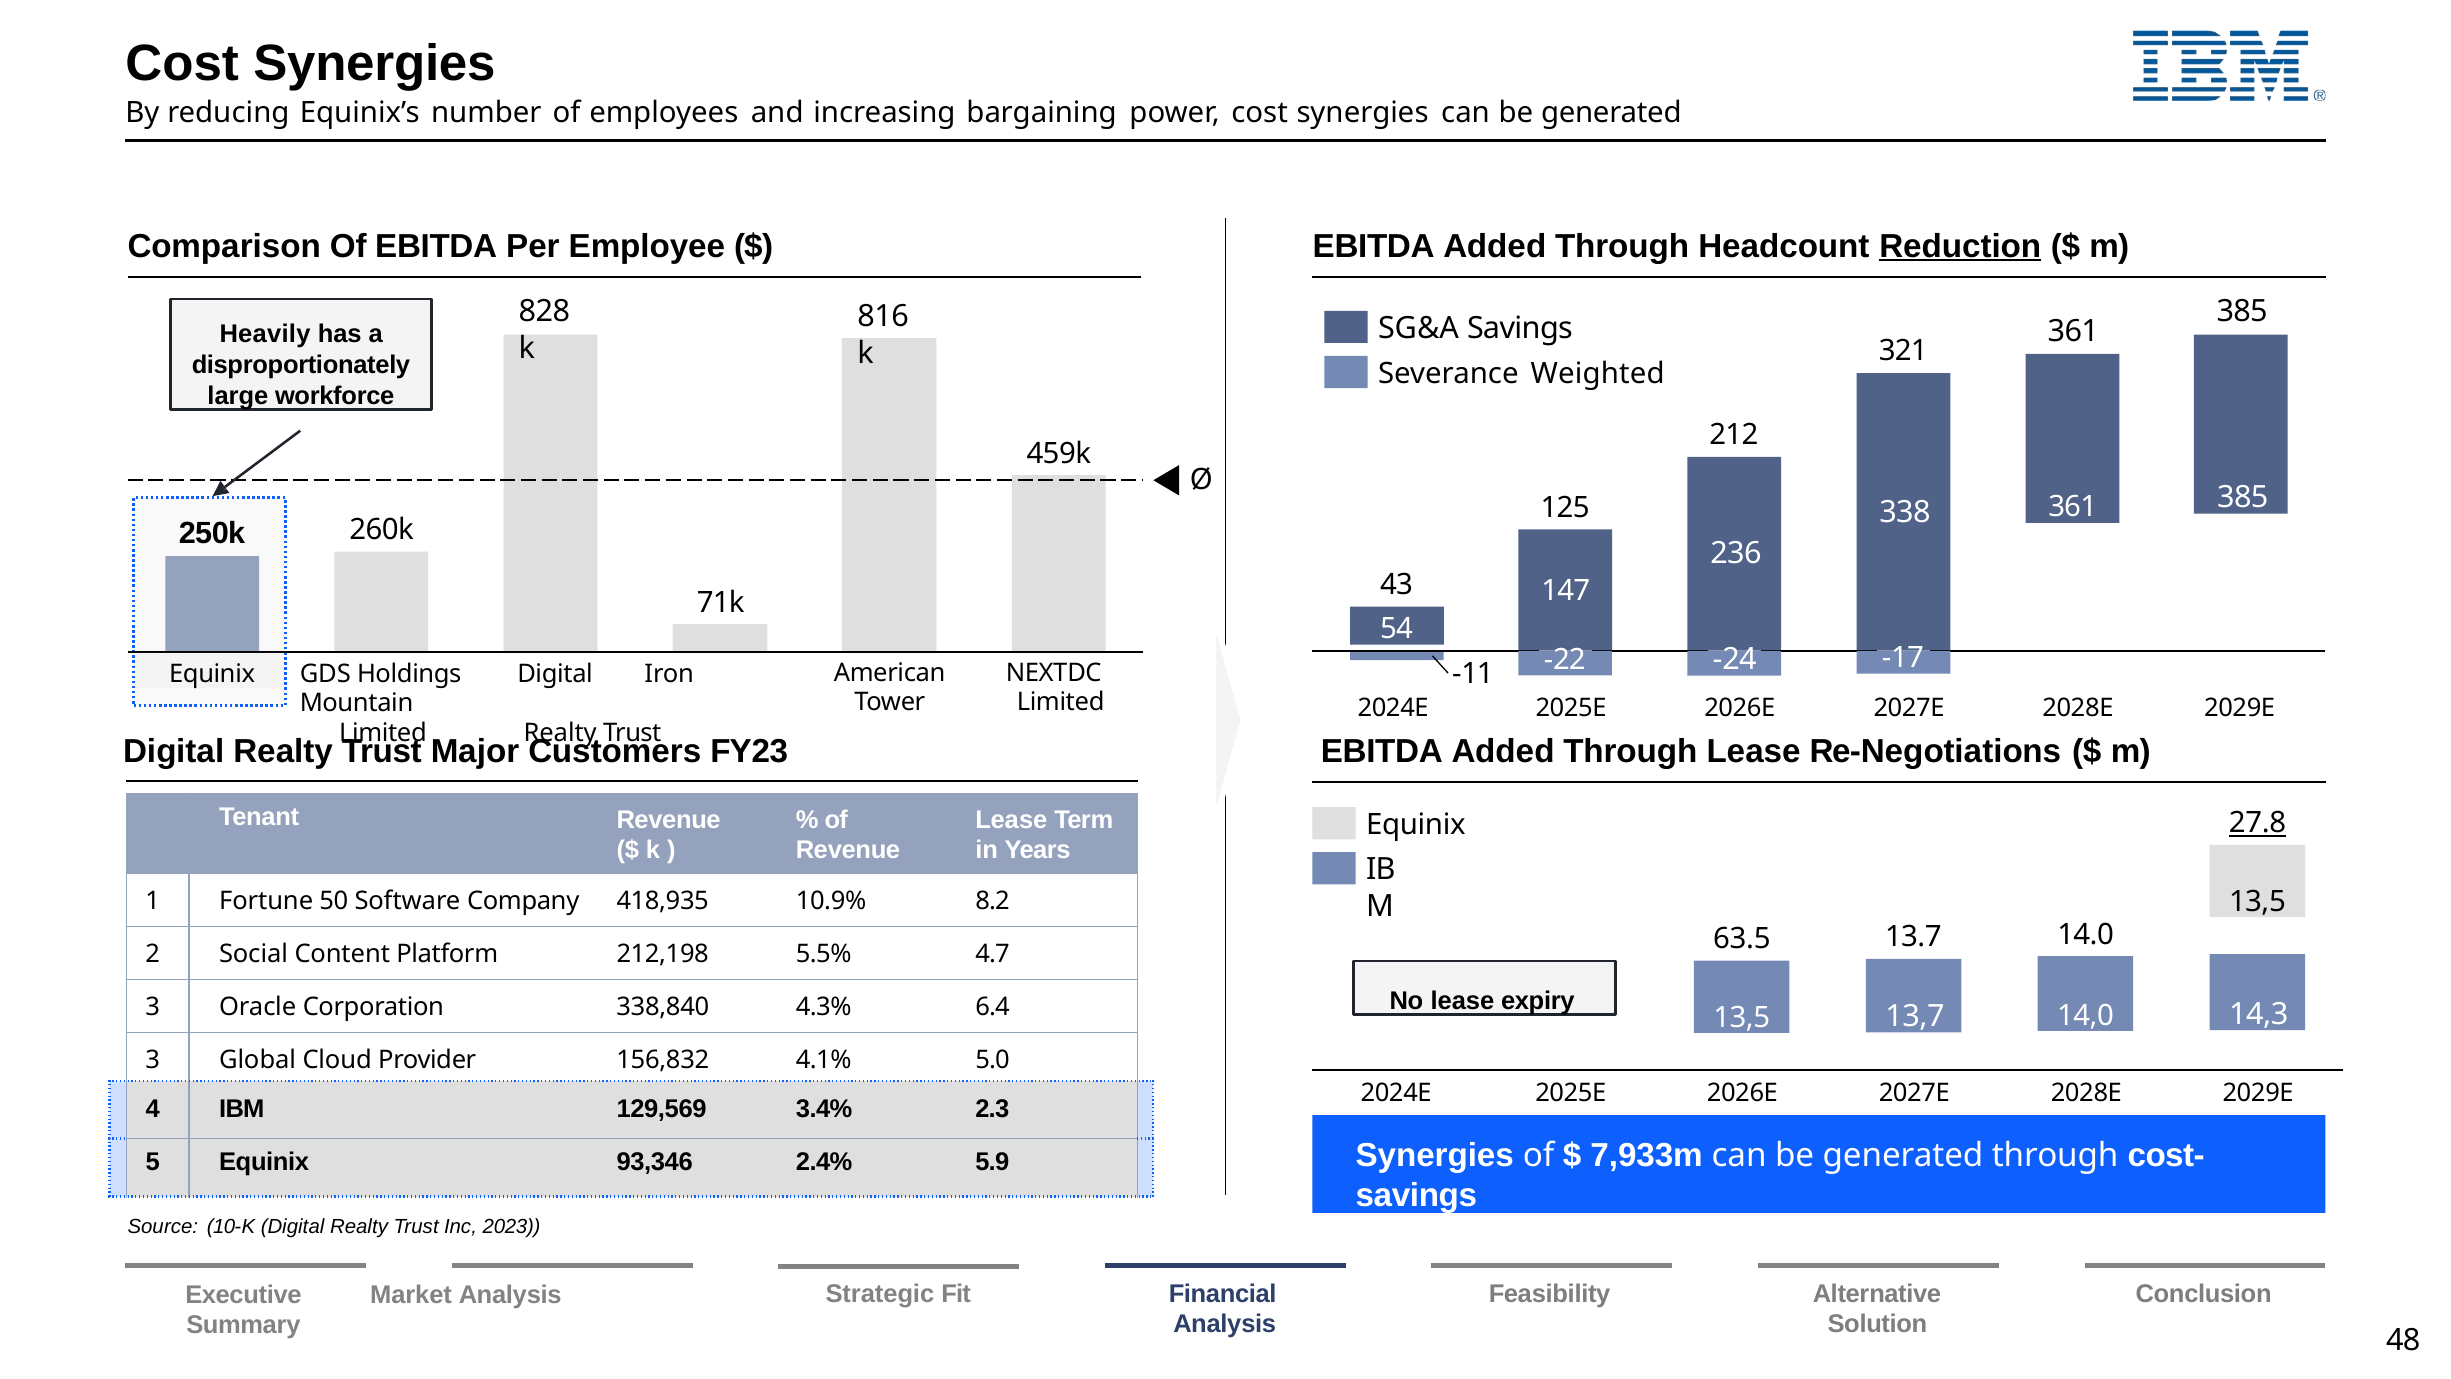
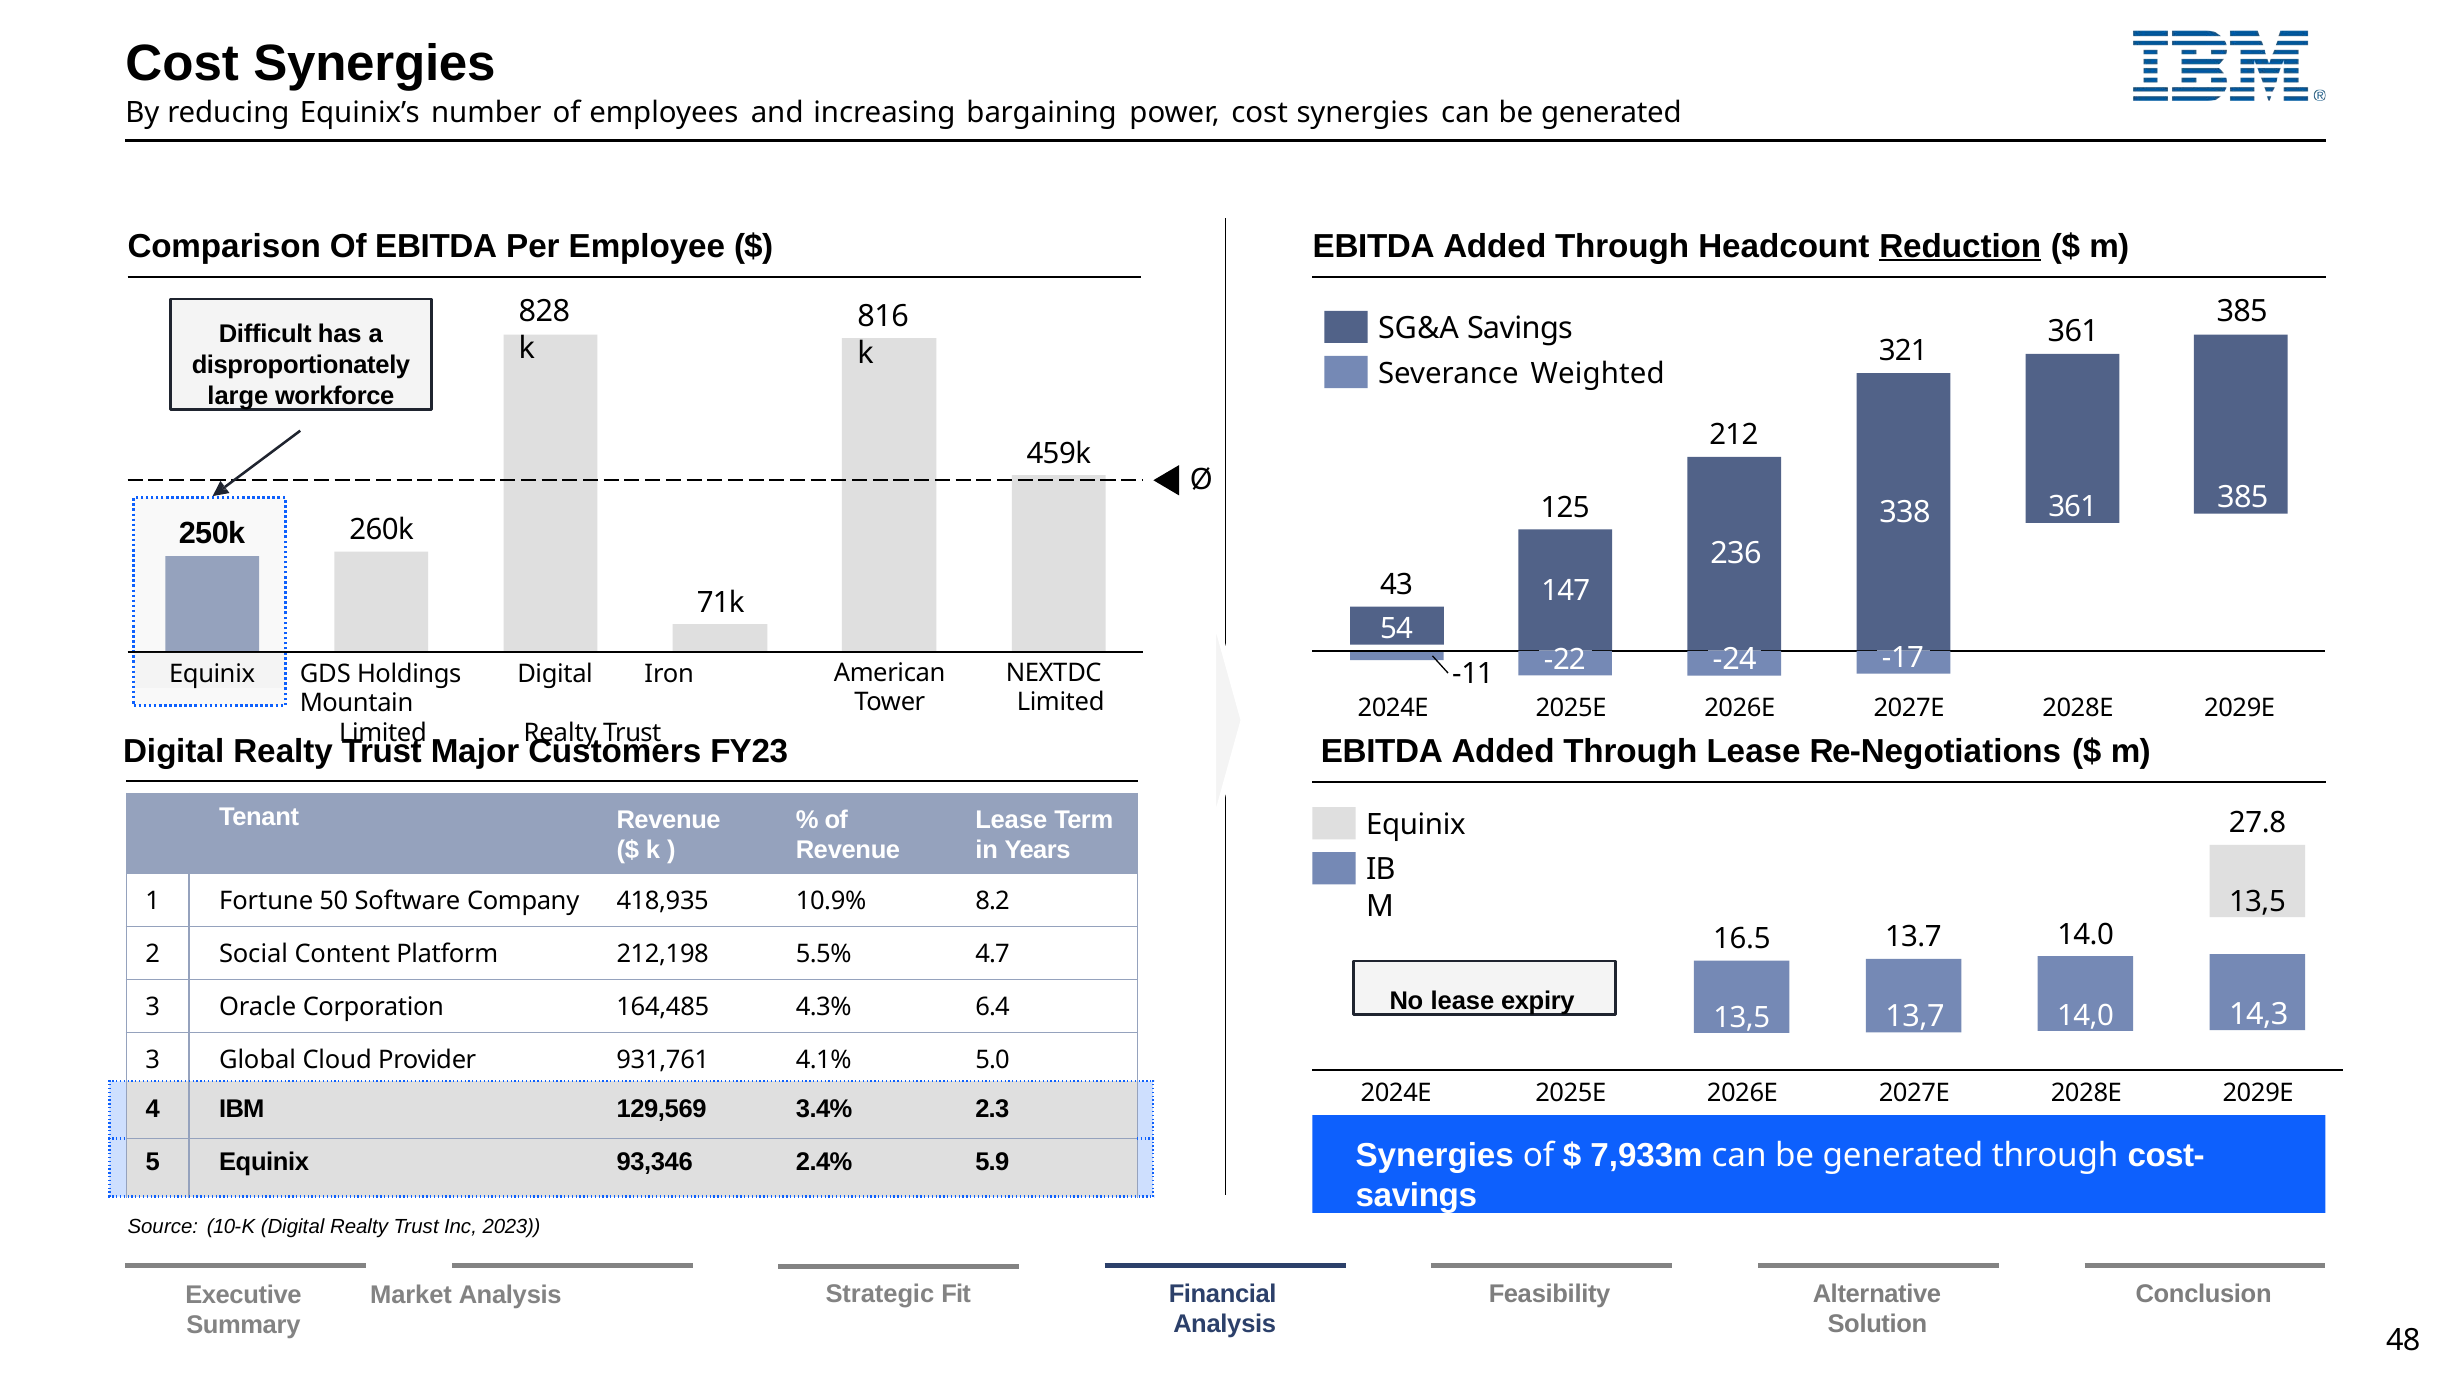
Heavily: Heavily -> Difficult
27.8 underline: present -> none
63.5: 63.5 -> 16.5
338,840: 338,840 -> 164,485
156,832: 156,832 -> 931,761
